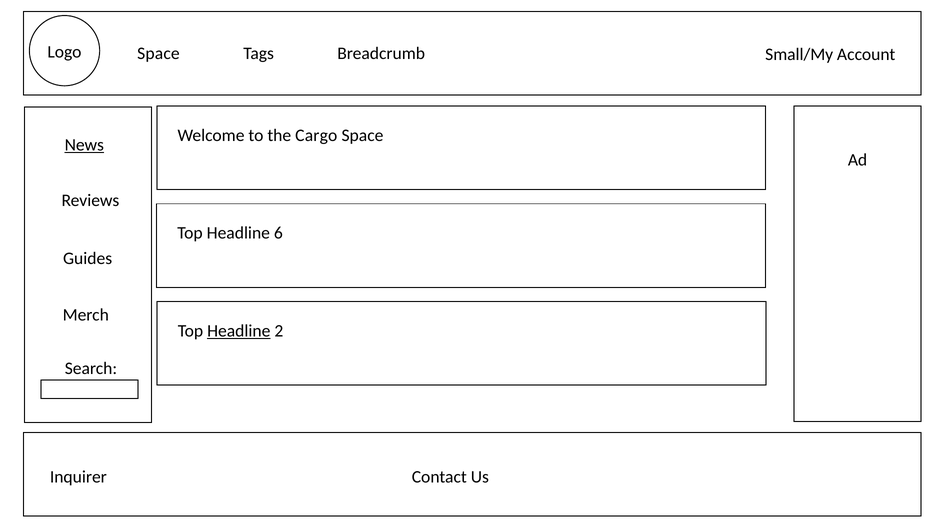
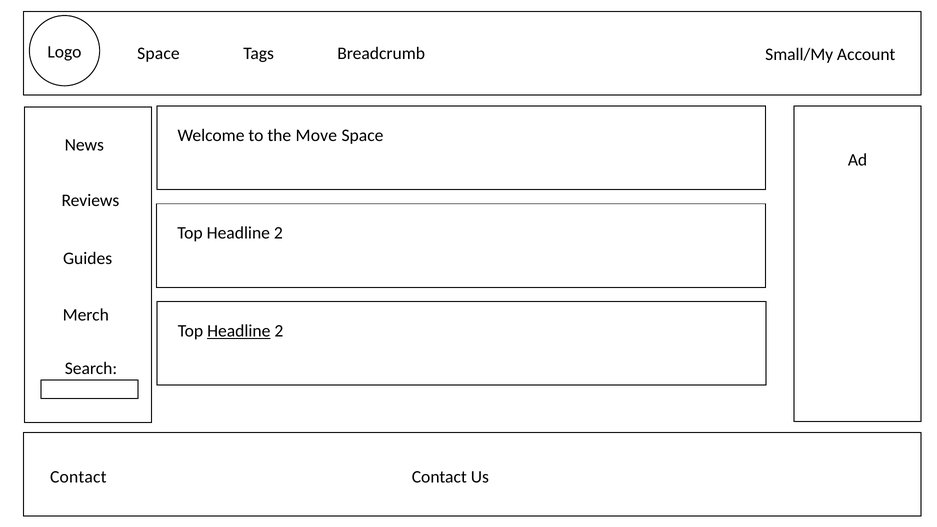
Cargo: Cargo -> Move
News underline: present -> none
6 at (278, 233): 6 -> 2
Inquirer at (78, 477): Inquirer -> Contact
